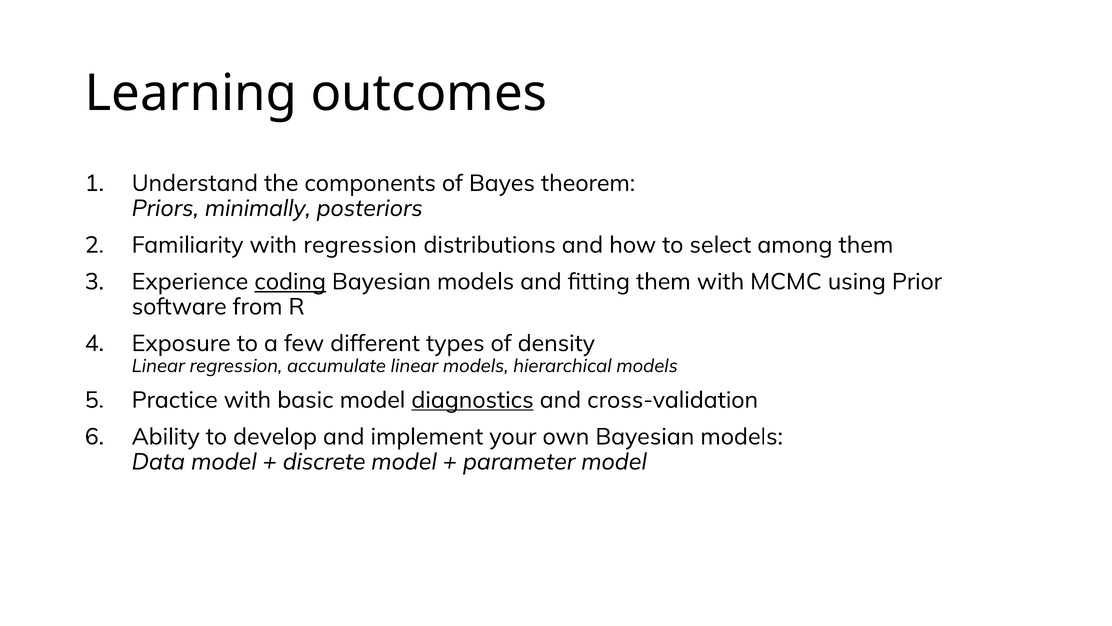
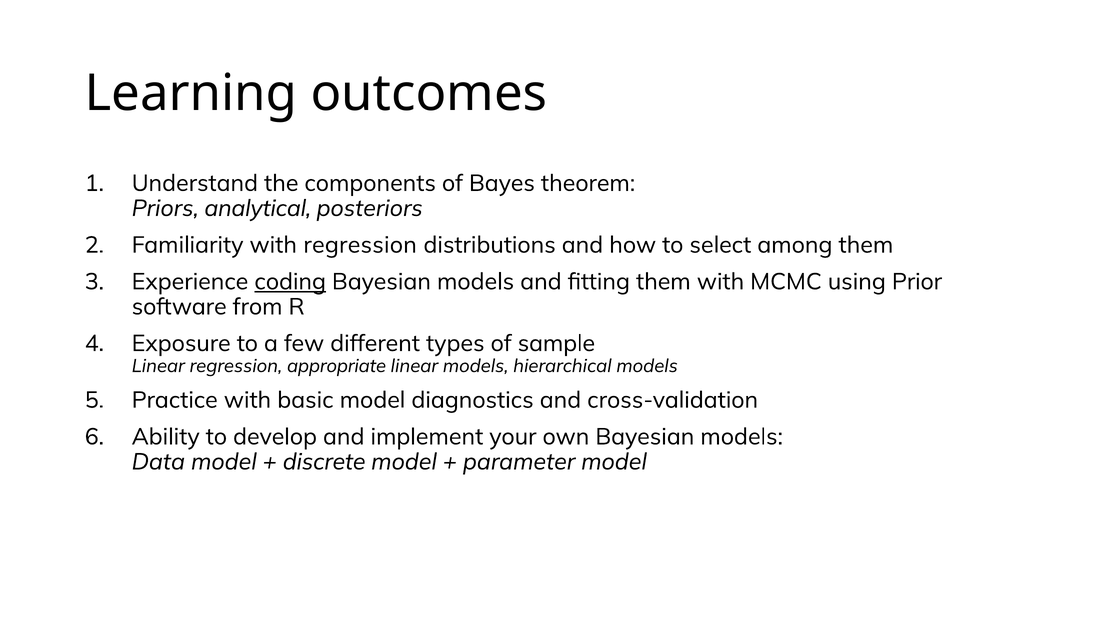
minimally: minimally -> analytical
density: density -> sample
accumulate: accumulate -> appropriate
diagnostics underline: present -> none
